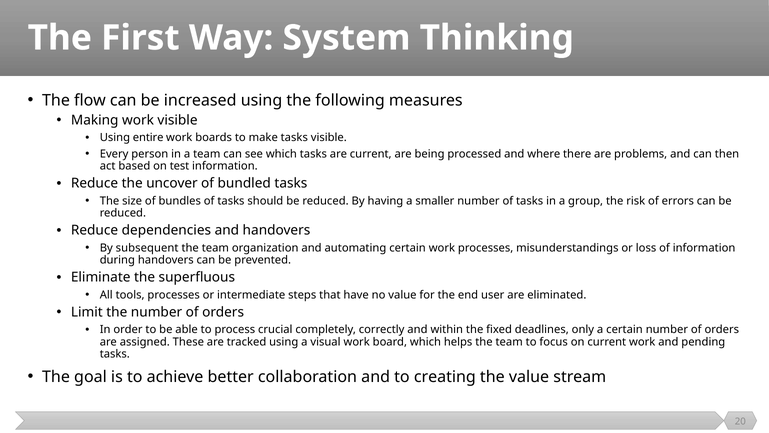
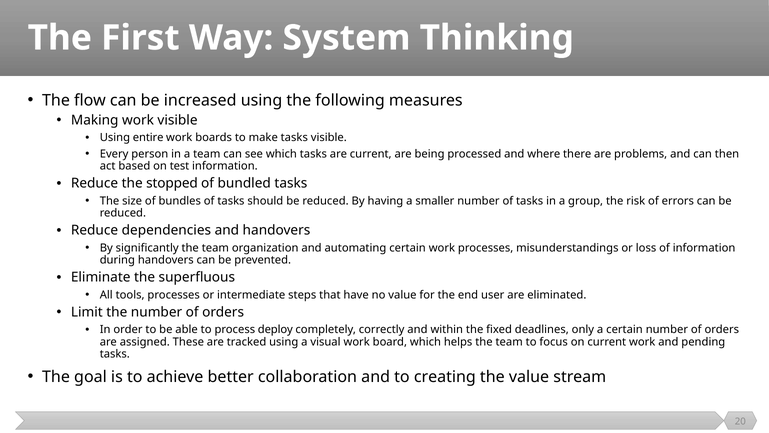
uncover: uncover -> stopped
subsequent: subsequent -> significantly
crucial: crucial -> deploy
